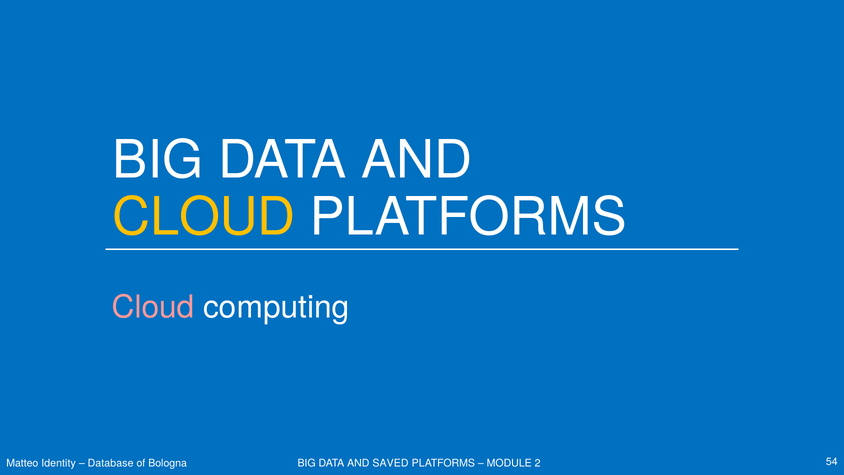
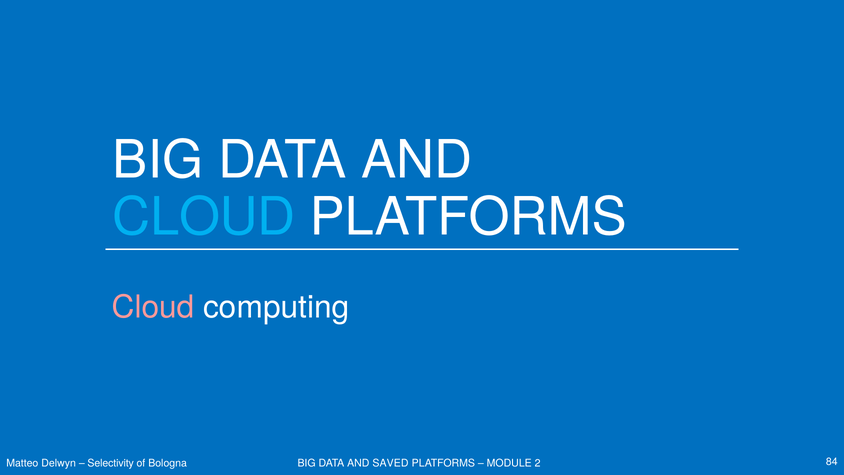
CLOUD at (204, 217) colour: yellow -> light blue
Identity: Identity -> Delwyn
Database: Database -> Selectivity
54: 54 -> 84
